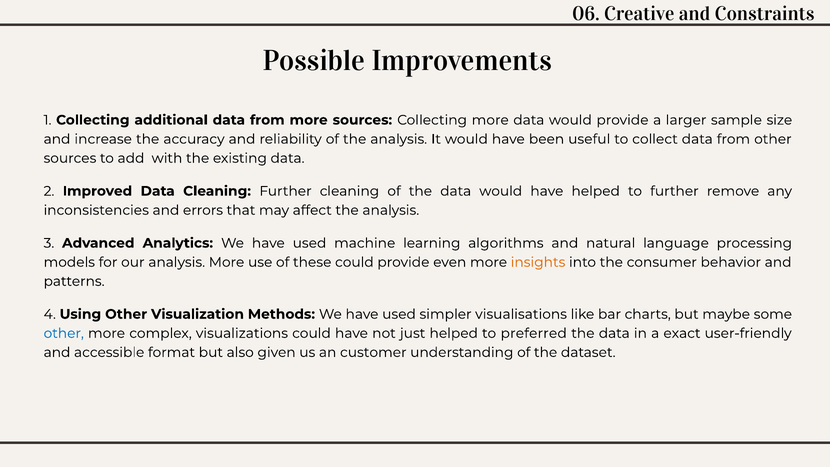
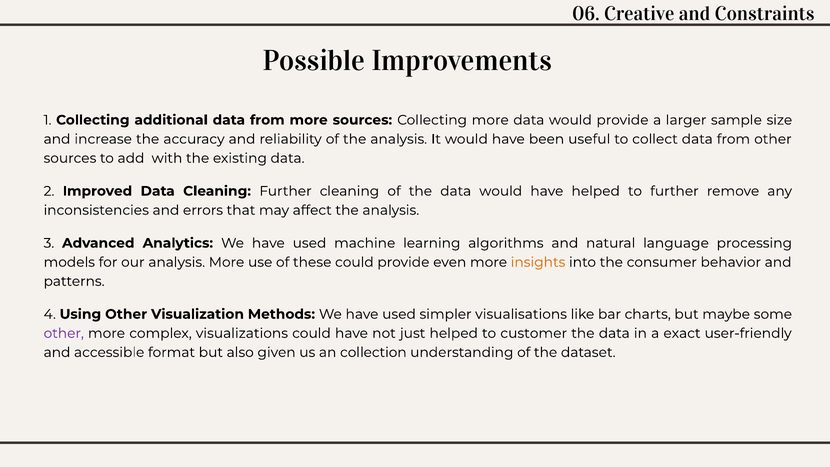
other at (64, 333) colour: blue -> purple
preferred: preferred -> customer
customer: customer -> collection
